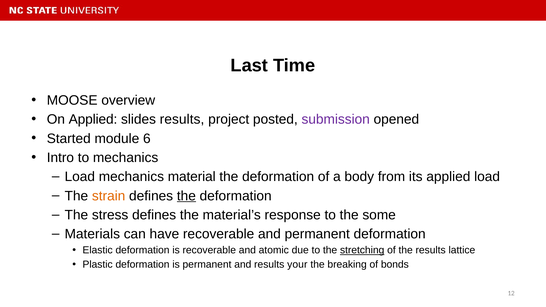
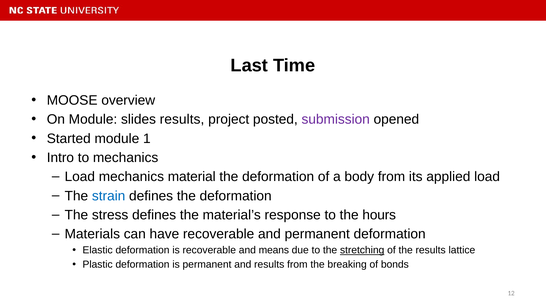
On Applied: Applied -> Module
6: 6 -> 1
strain colour: orange -> blue
the at (186, 196) underline: present -> none
some: some -> hours
atomic: atomic -> means
results your: your -> from
